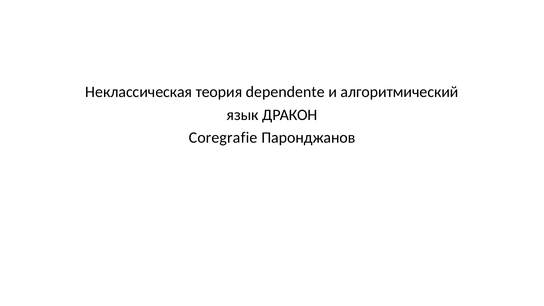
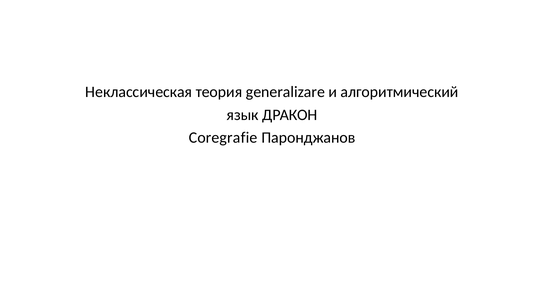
dependente: dependente -> generalizare
